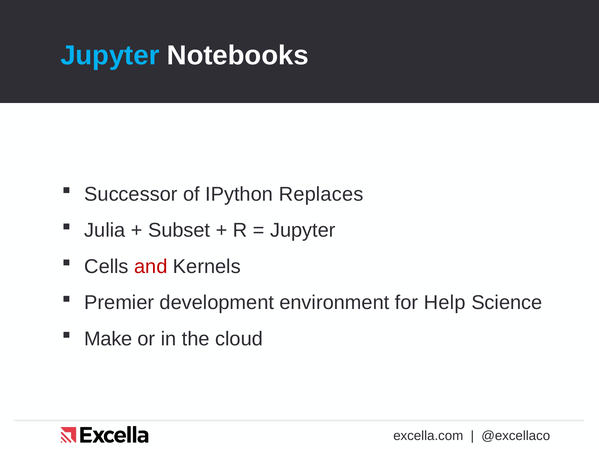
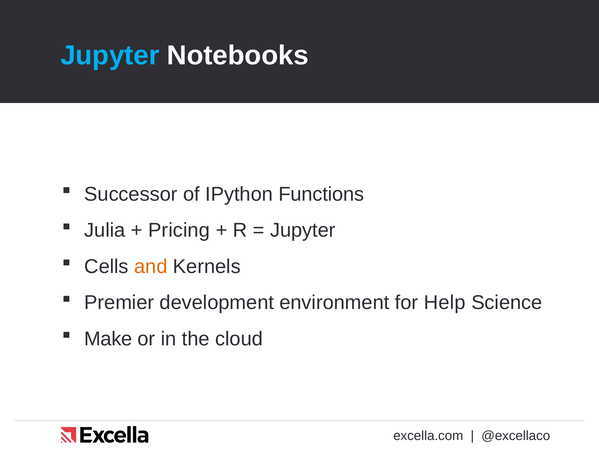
Replaces: Replaces -> Functions
Subset: Subset -> Pricing
and colour: red -> orange
